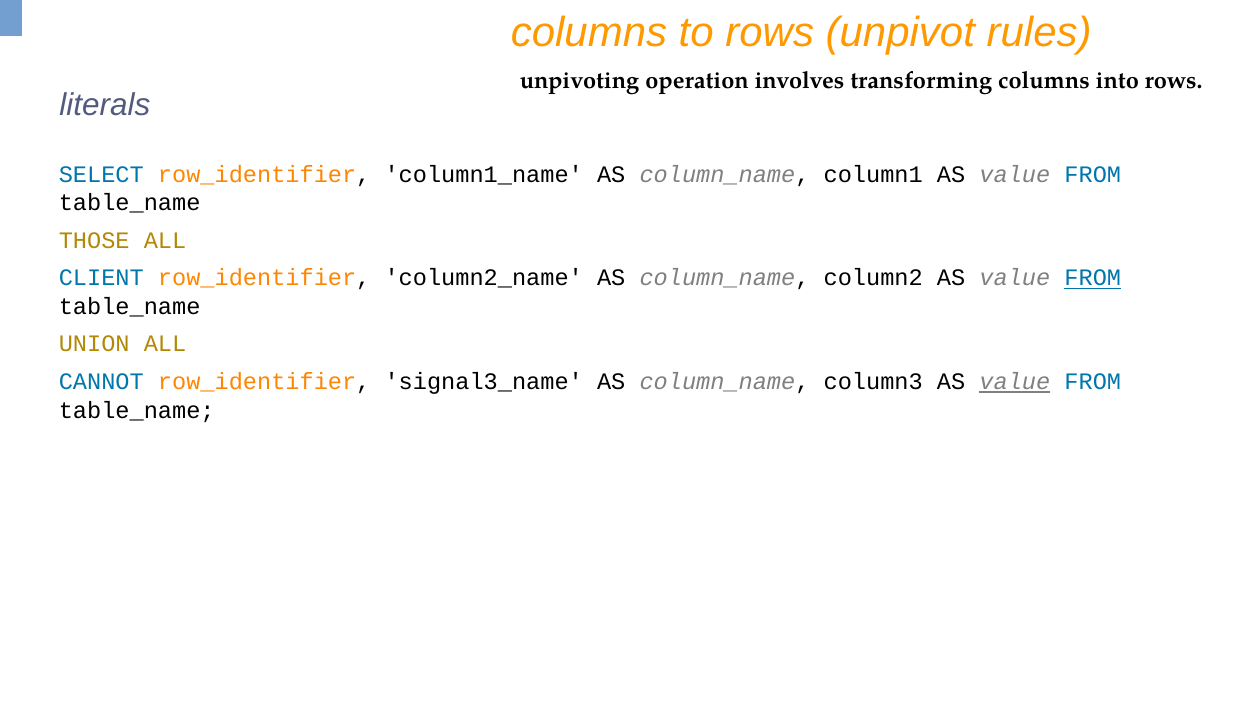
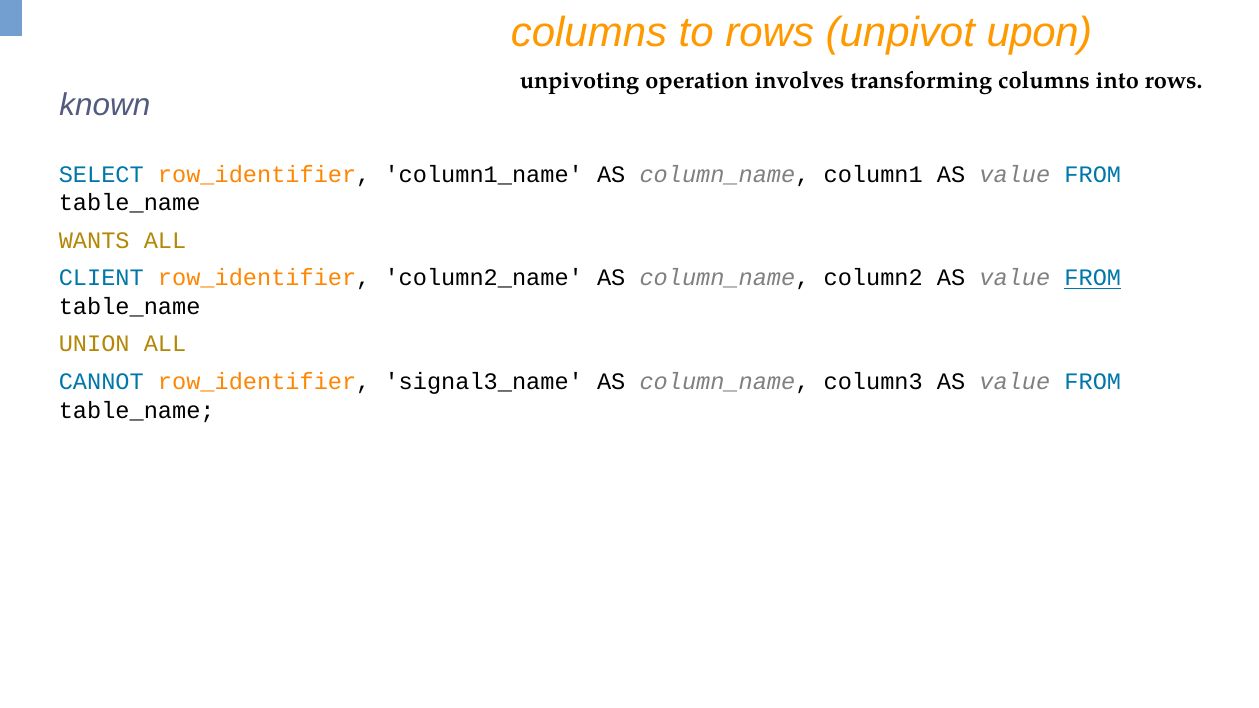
rules: rules -> upon
literals: literals -> known
THOSE: THOSE -> WANTS
value at (1015, 382) underline: present -> none
